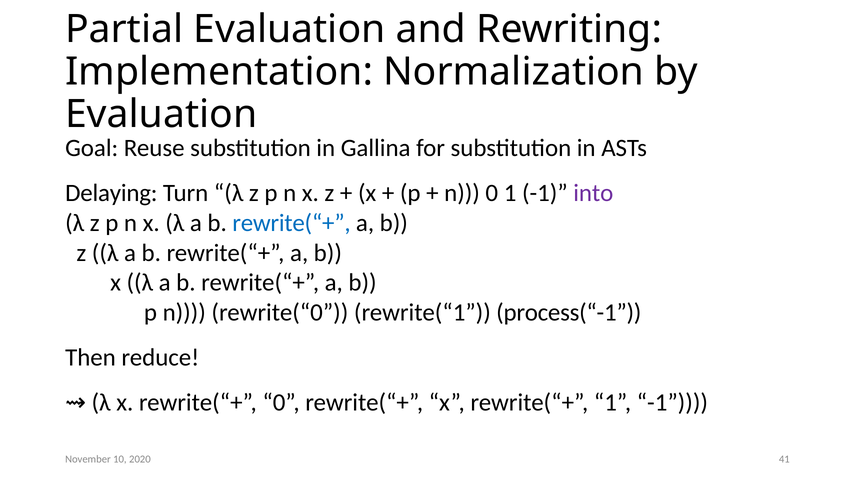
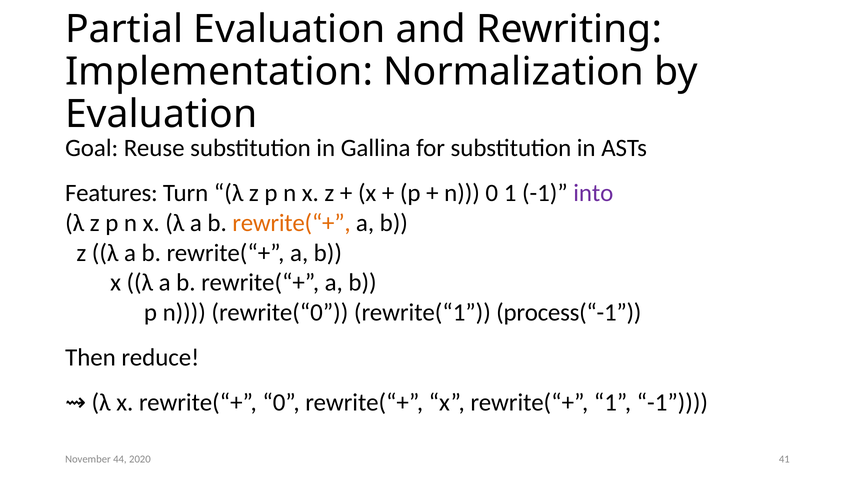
Delaying: Delaying -> Features
rewrite(“+ at (291, 223) colour: blue -> orange
10: 10 -> 44
